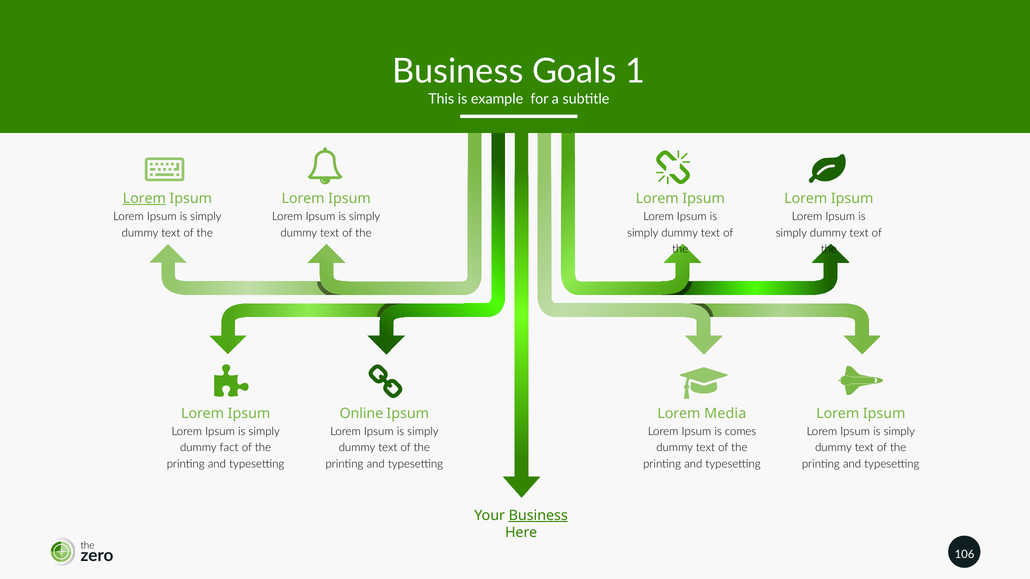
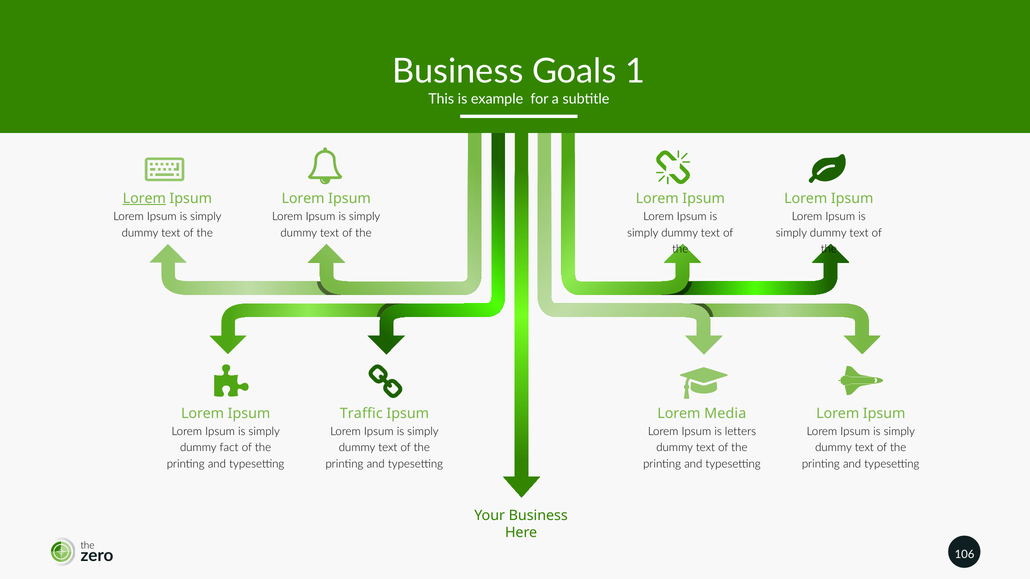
Online: Online -> Traffic
comes: comes -> letters
Business at (538, 516) underline: present -> none
